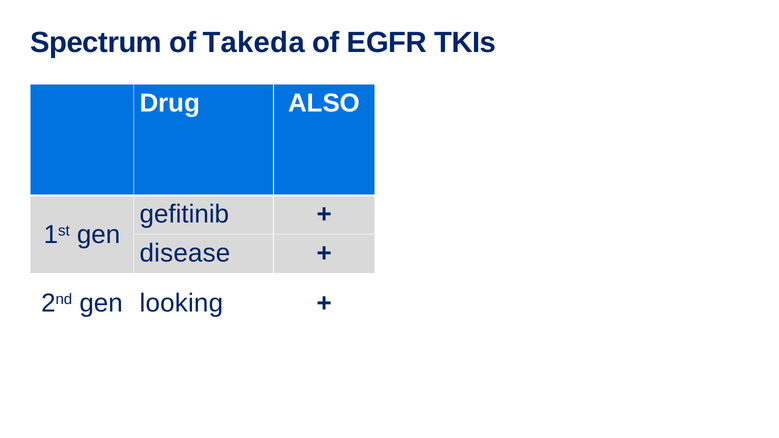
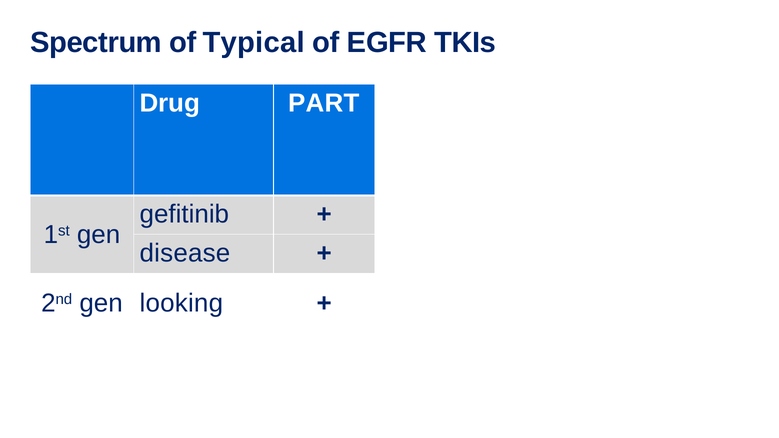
Takeda: Takeda -> Typical
ALSO: ALSO -> PART
